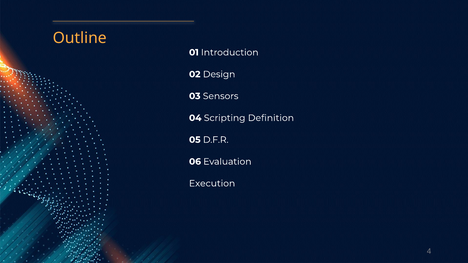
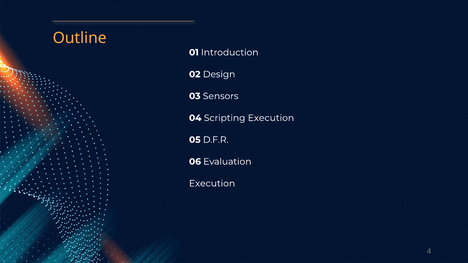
Scripting Definition: Definition -> Execution
